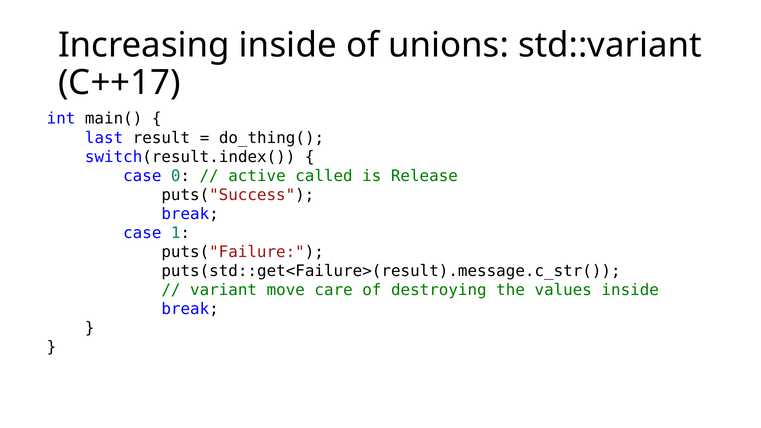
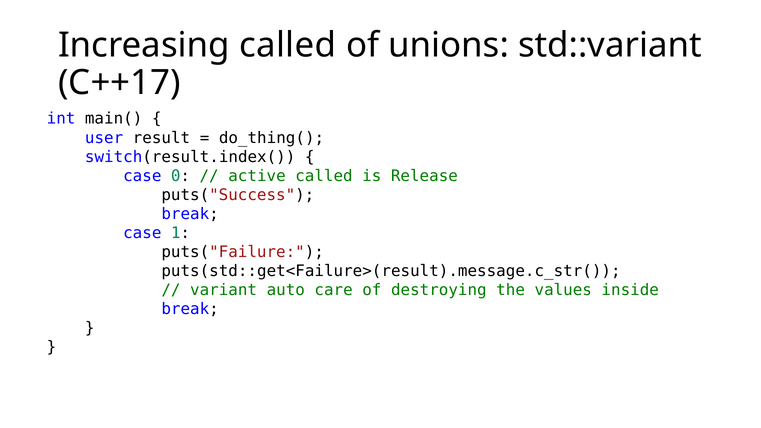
Increasing inside: inside -> called
last: last -> user
move: move -> auto
